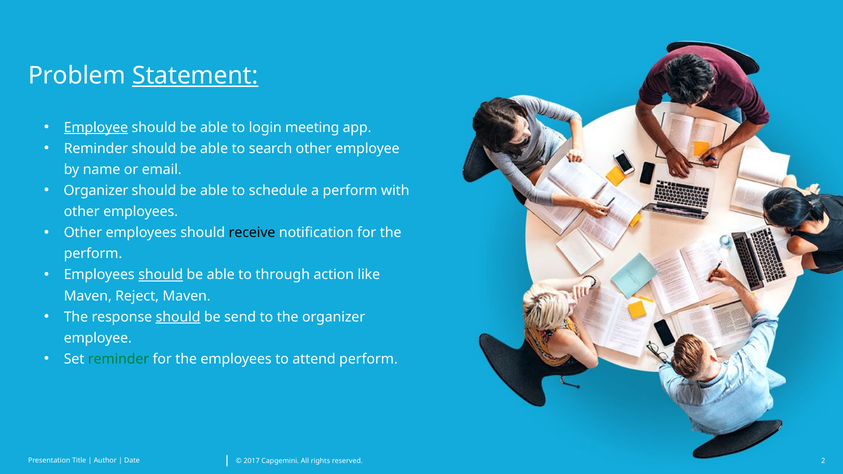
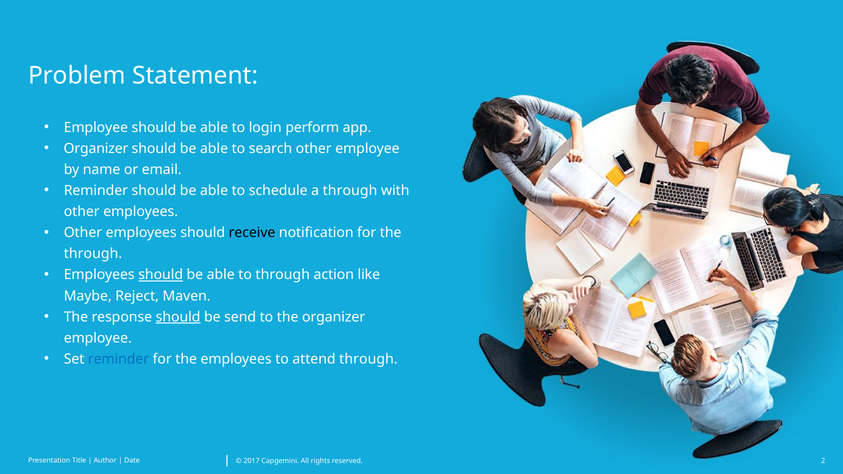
Statement underline: present -> none
Employee at (96, 128) underline: present -> none
meeting: meeting -> perform
Reminder at (96, 149): Reminder -> Organizer
Organizer at (96, 191): Organizer -> Reminder
a perform: perform -> through
perform at (93, 254): perform -> through
Maven at (88, 296): Maven -> Maybe
reminder at (119, 359) colour: green -> blue
attend perform: perform -> through
